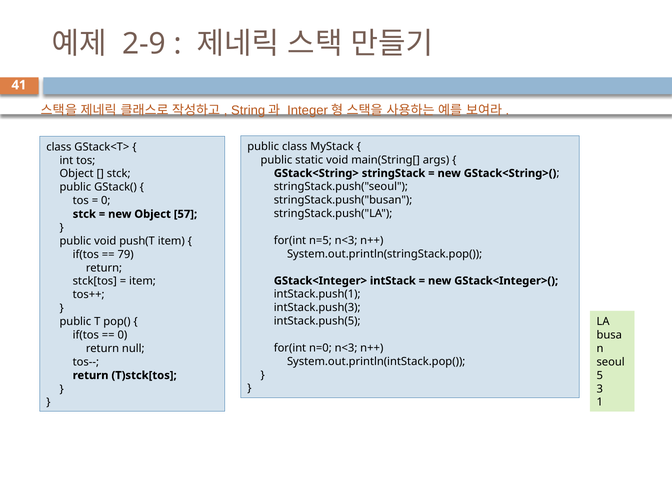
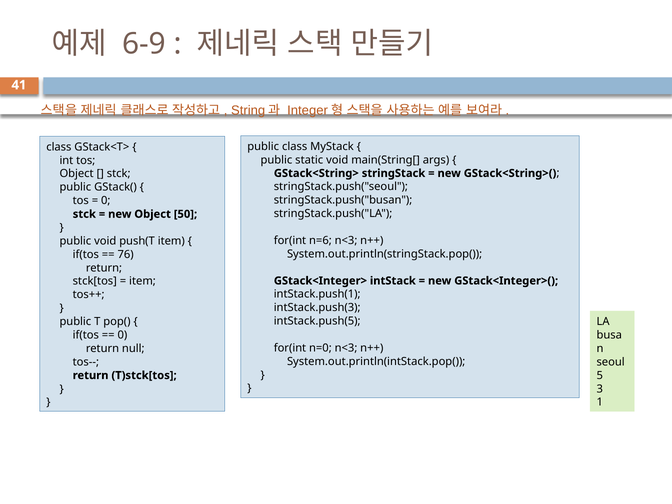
2-9: 2-9 -> 6-9
57: 57 -> 50
n=5: n=5 -> n=6
79: 79 -> 76
